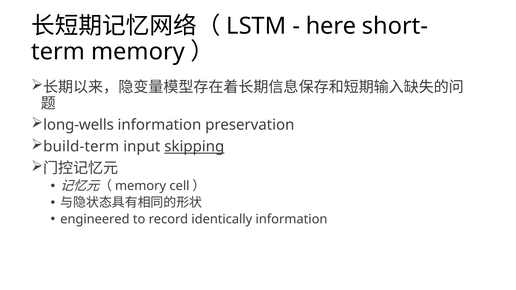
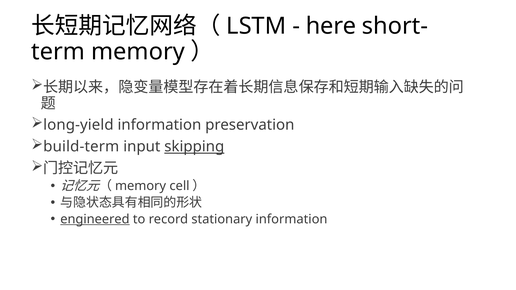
long-wells: long-wells -> long-yield
engineered underline: none -> present
identically: identically -> stationary
